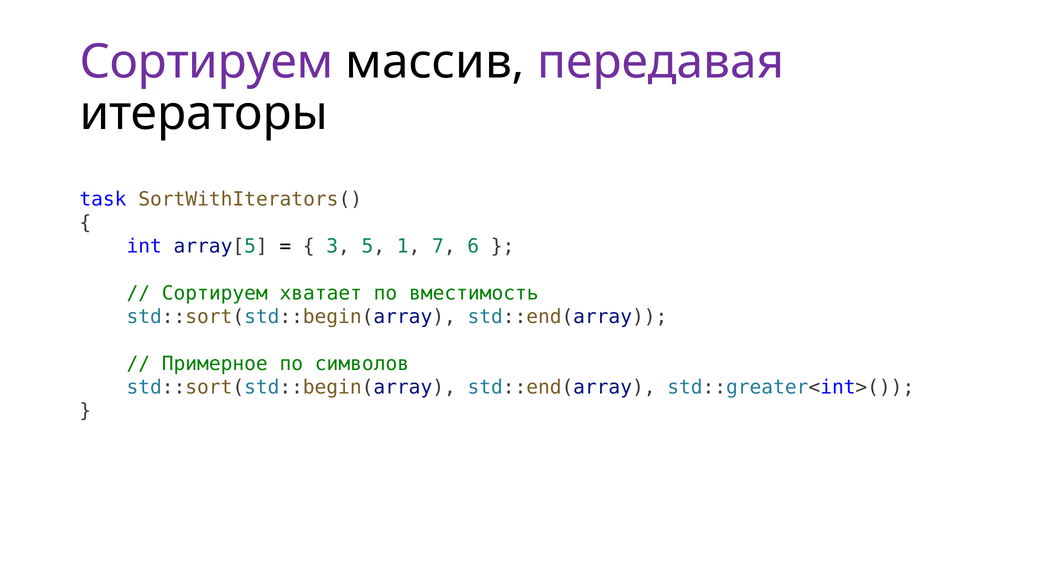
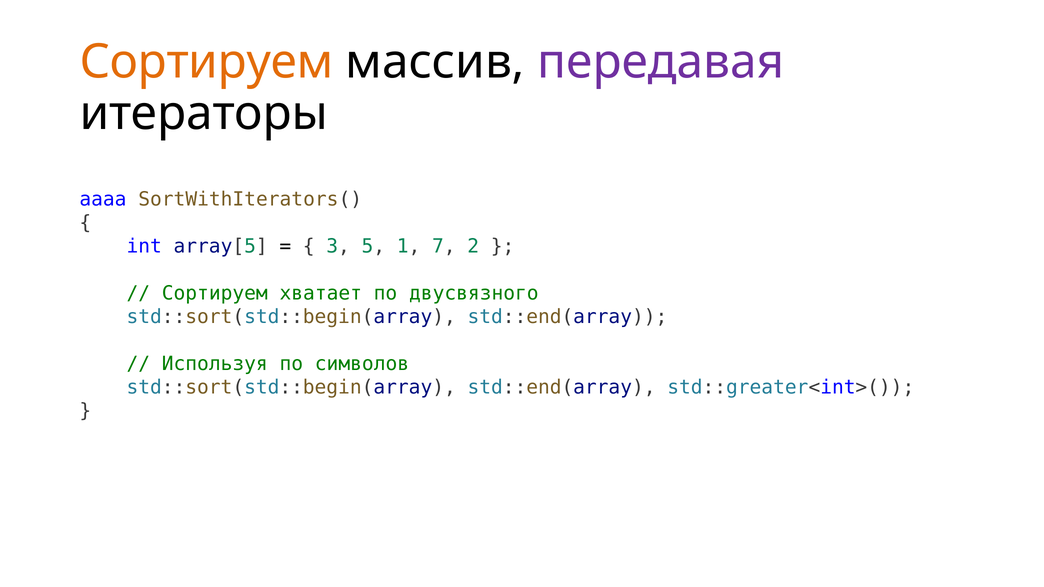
Сортируем at (206, 62) colour: purple -> orange
task: task -> aaaa
6: 6 -> 2
вместимость: вместимость -> двусвязного
Примерное: Примерное -> Используя
